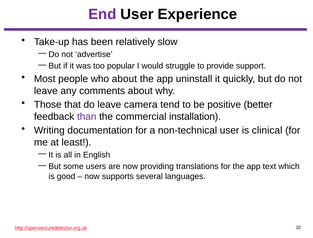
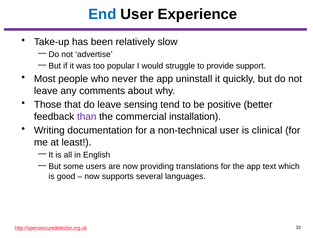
End colour: purple -> blue
who about: about -> never
camera: camera -> sensing
